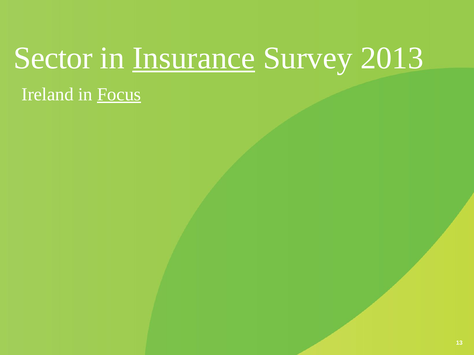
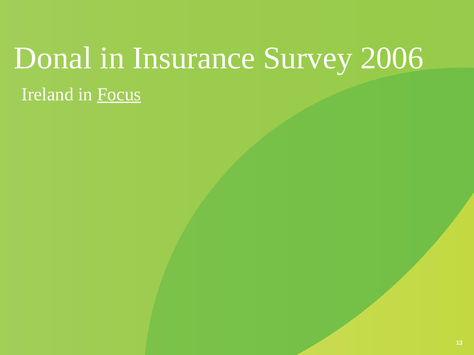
Sector: Sector -> Donal
Insurance underline: present -> none
2013: 2013 -> 2006
